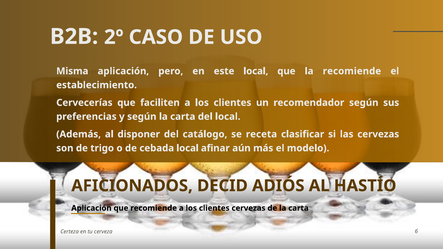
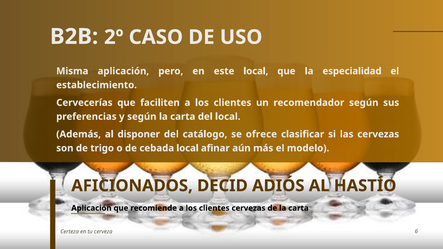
la recomiende: recomiende -> especialidad
receta: receta -> ofrece
